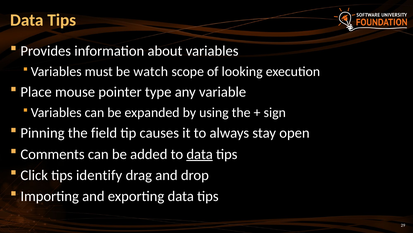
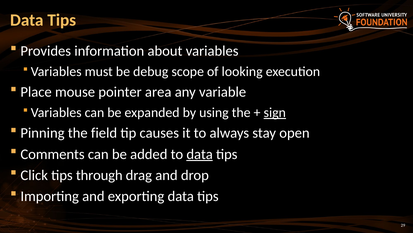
watch: watch -> debug
type: type -> area
sign underline: none -> present
identify: identify -> through
